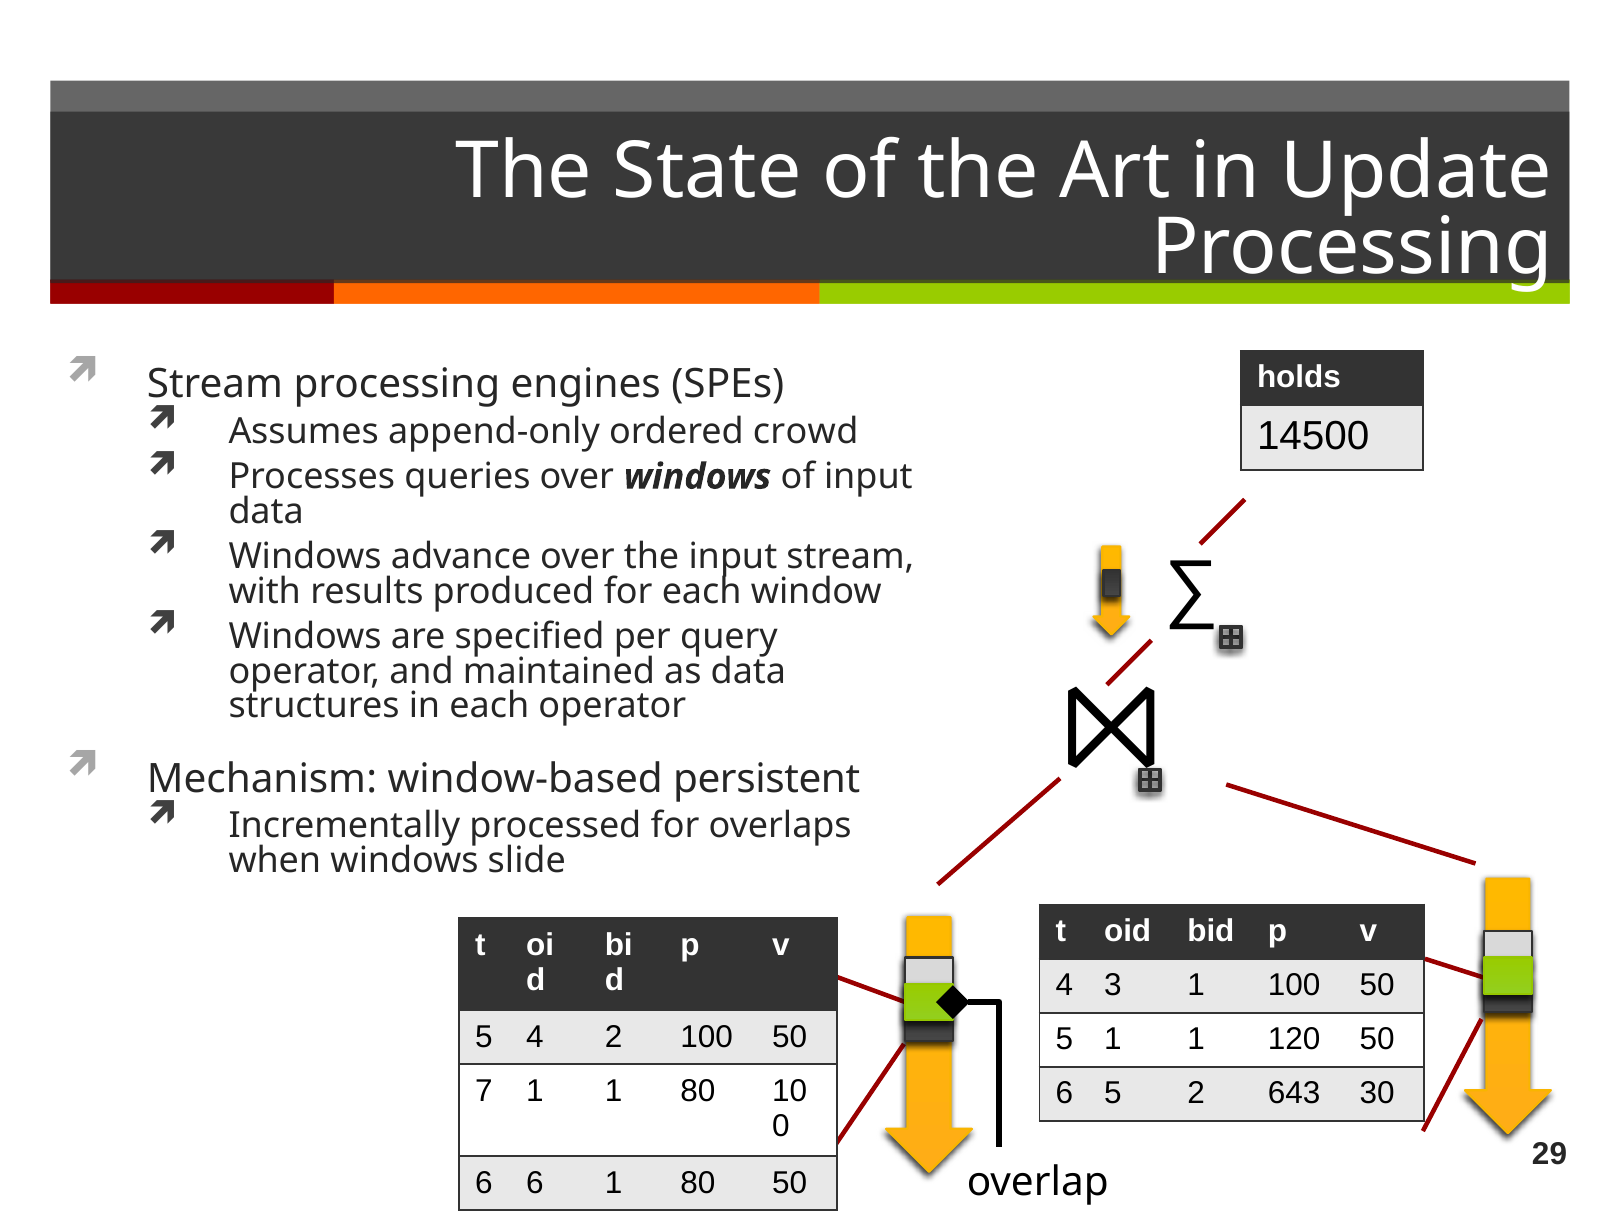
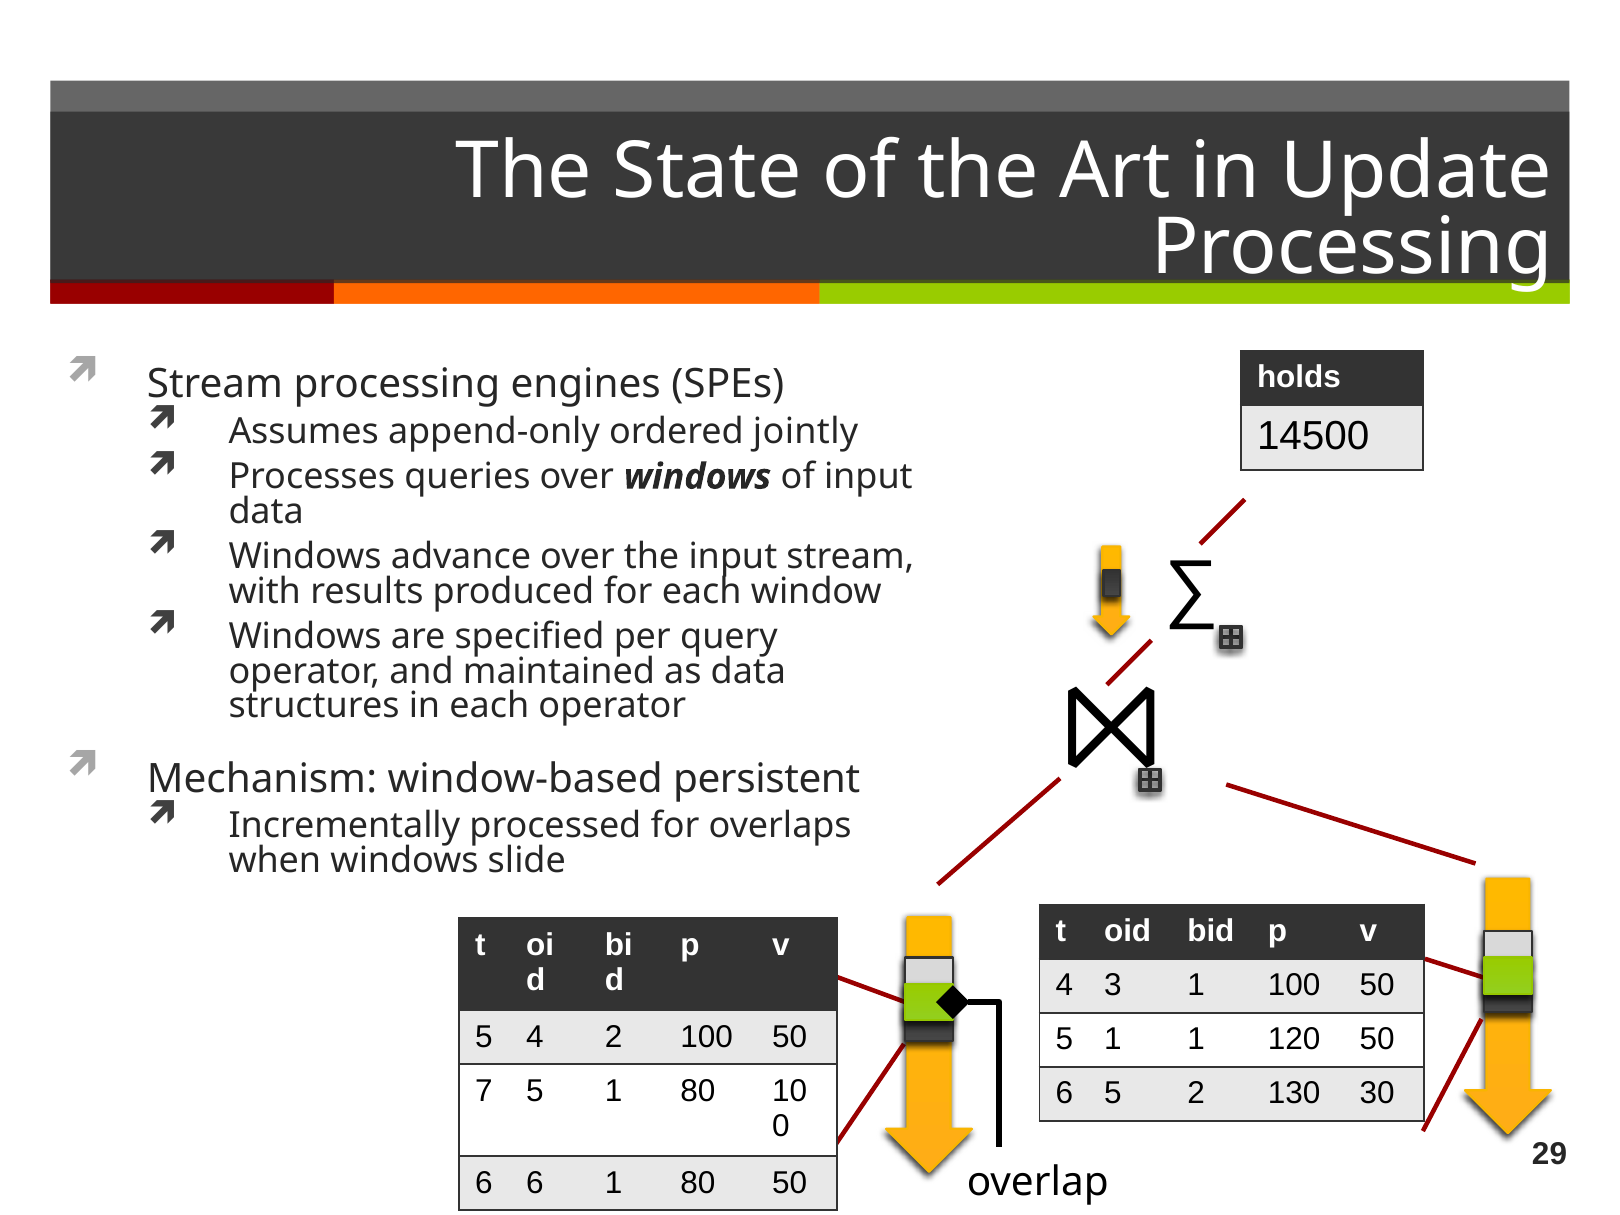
crowd: crowd -> jointly
7 1: 1 -> 5
643: 643 -> 130
